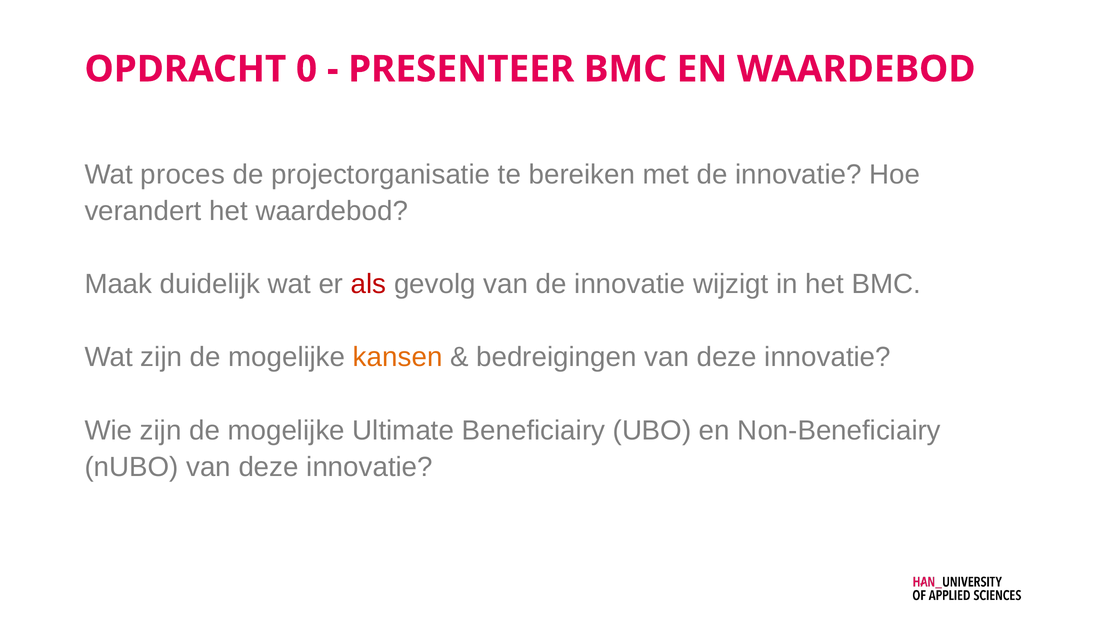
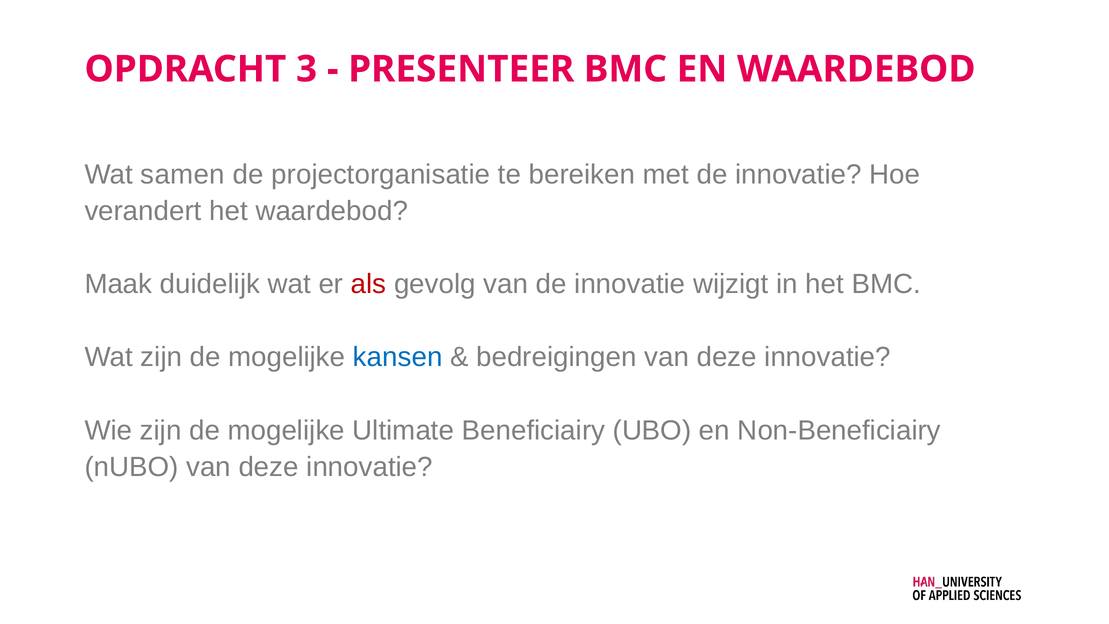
0: 0 -> 3
proces: proces -> samen
kansen colour: orange -> blue
